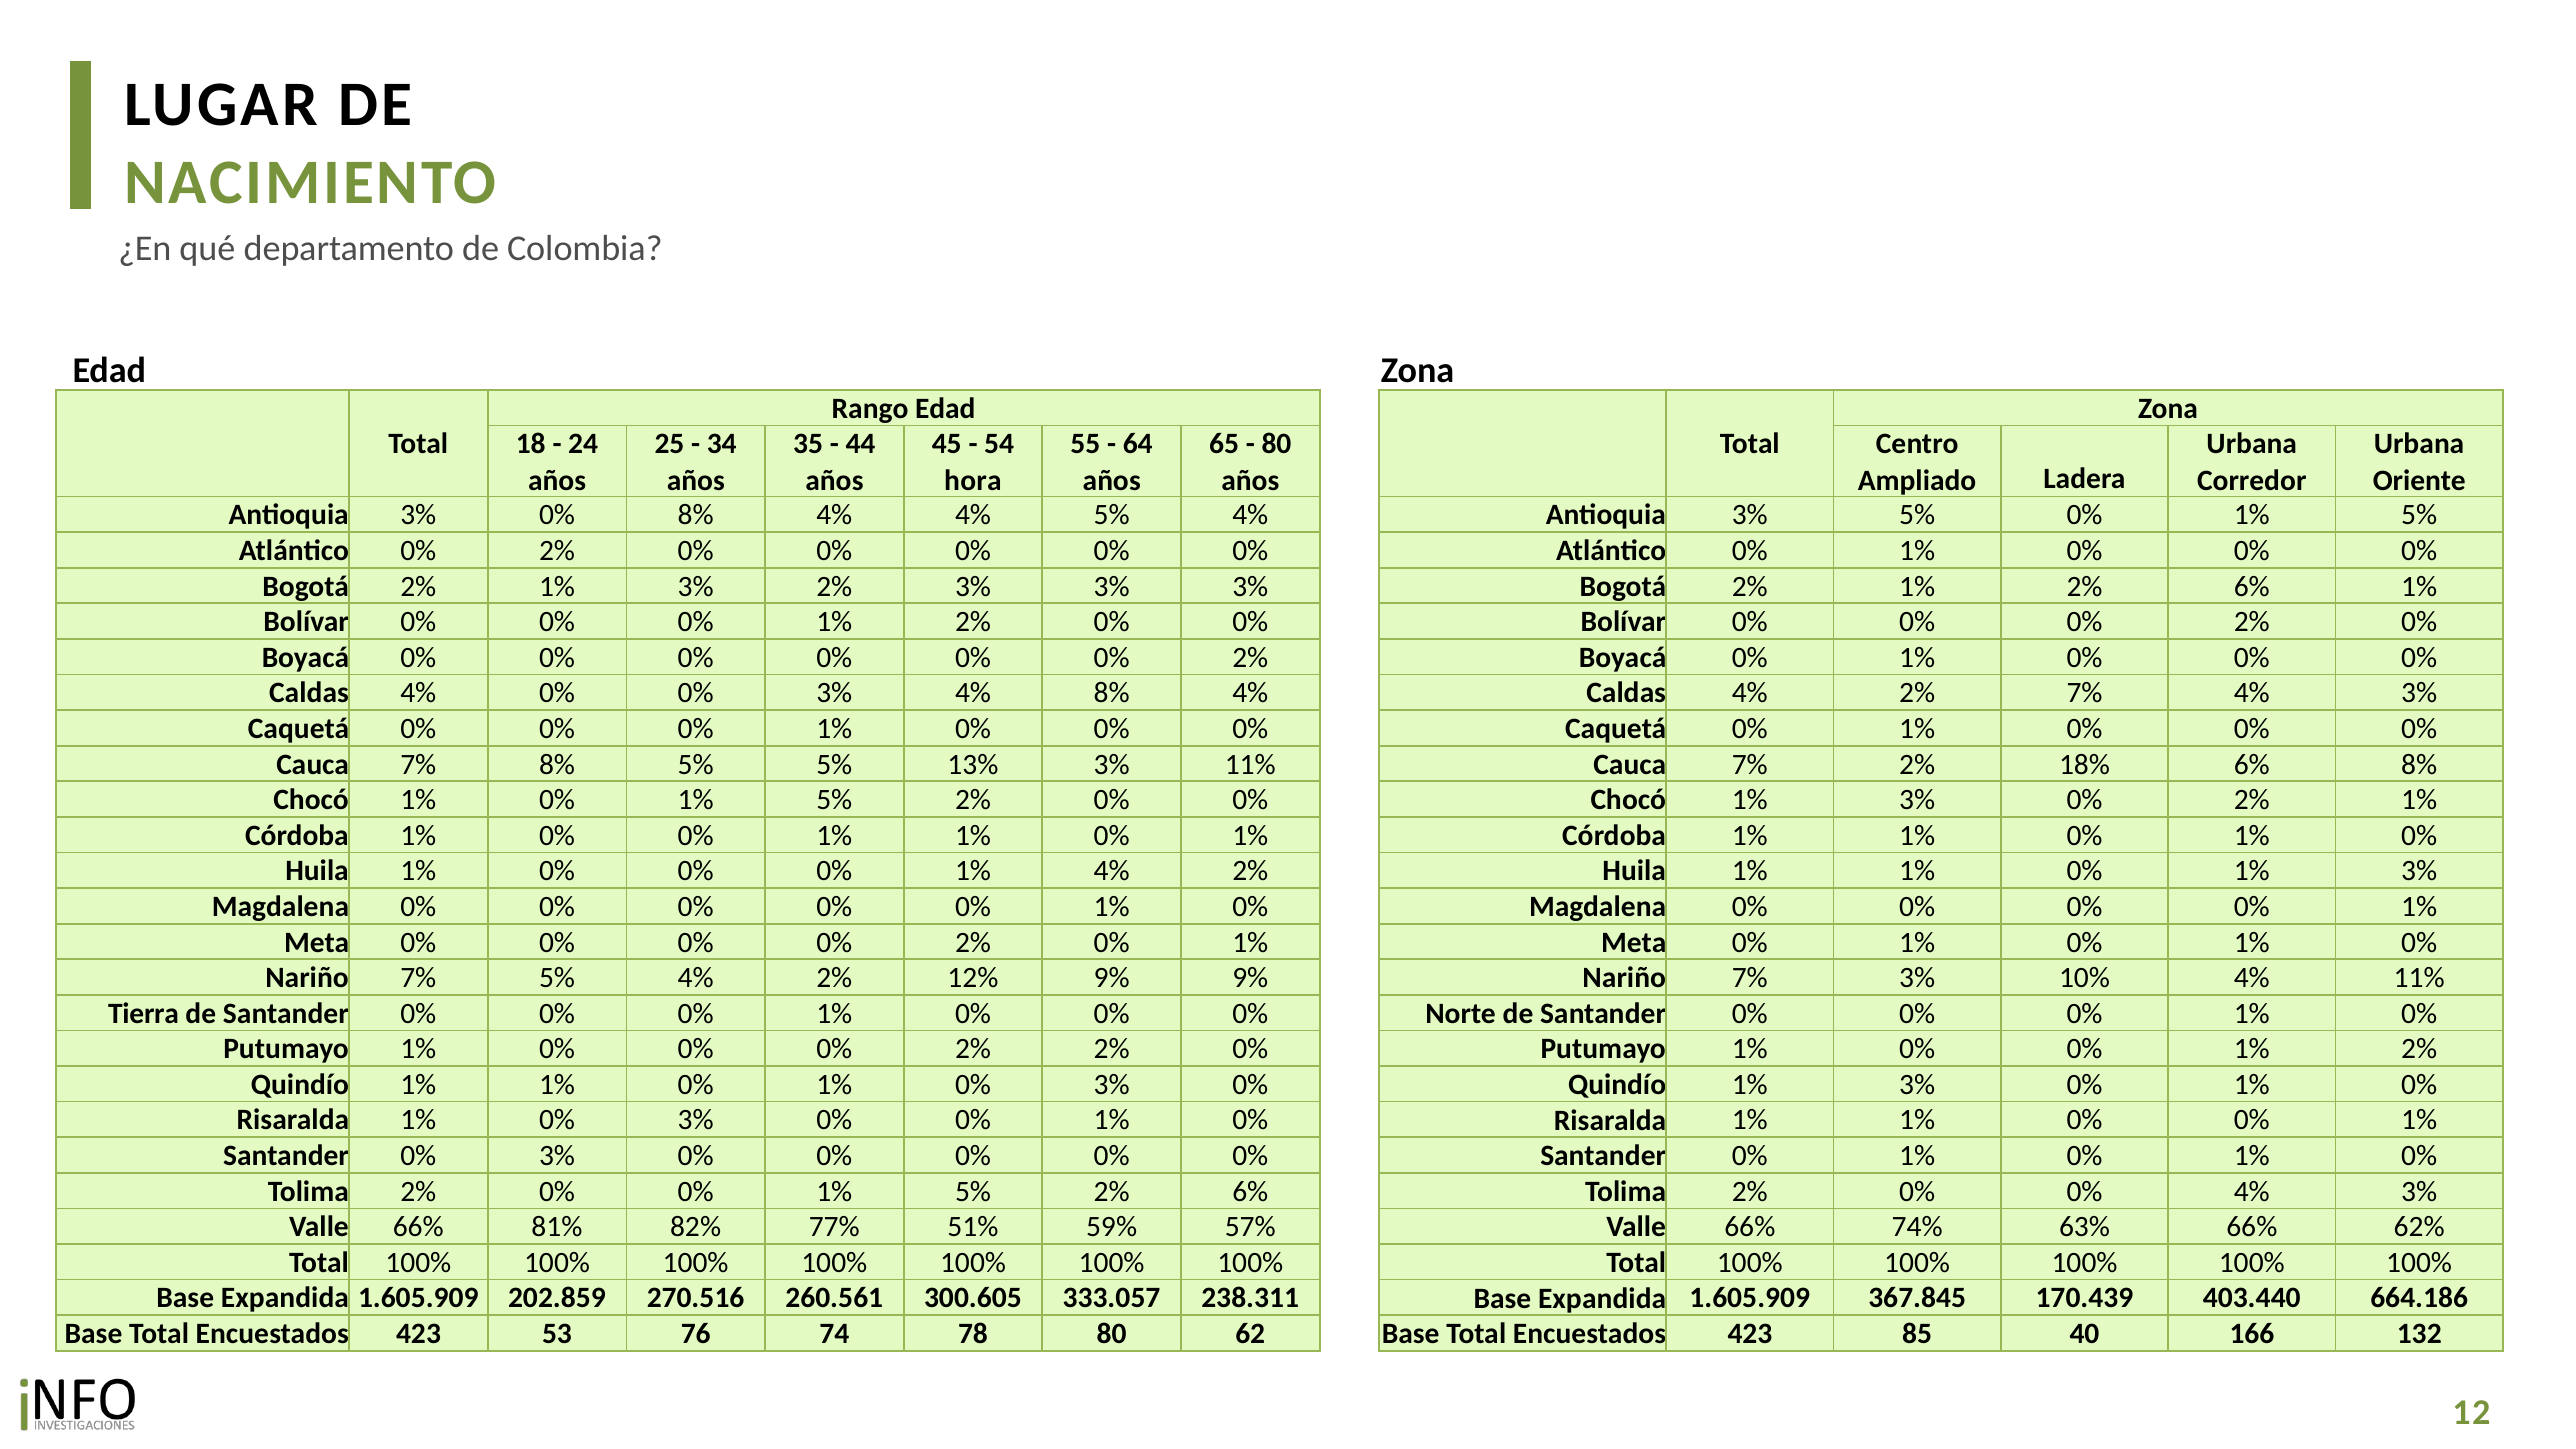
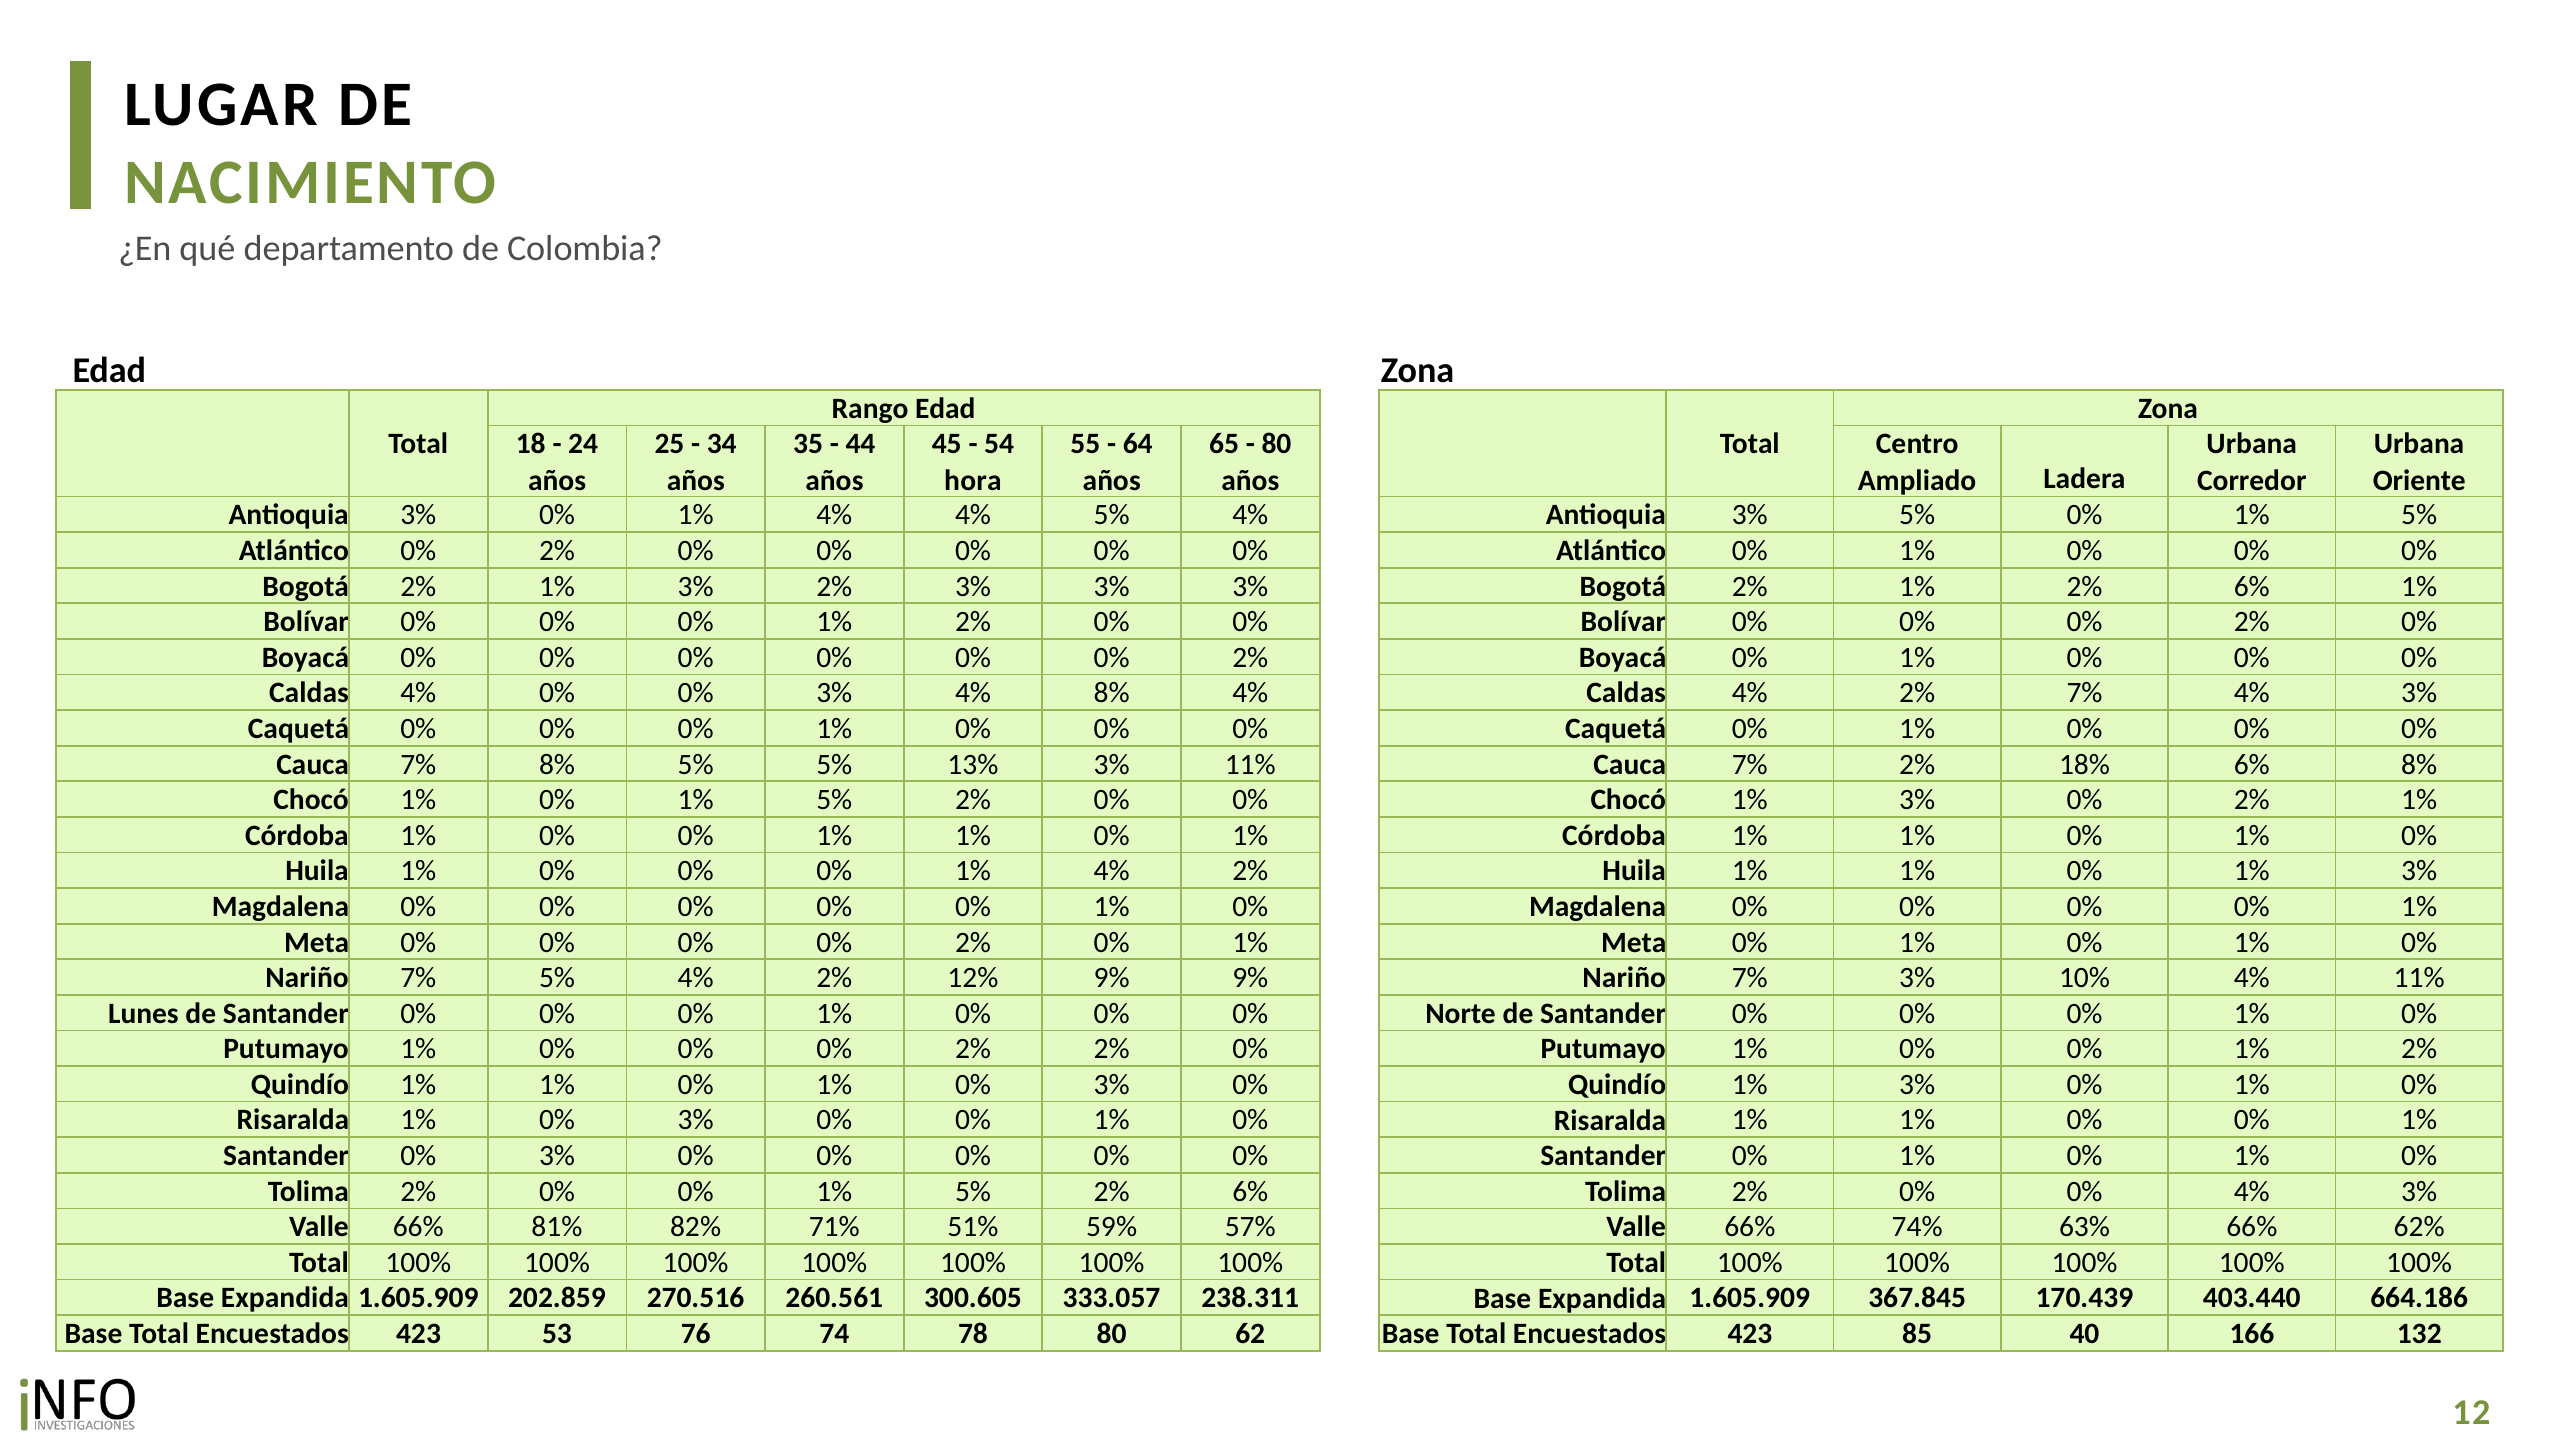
Antioquia 3% 0% 8%: 8% -> 1%
Tierra: Tierra -> Lunes
77%: 77% -> 71%
